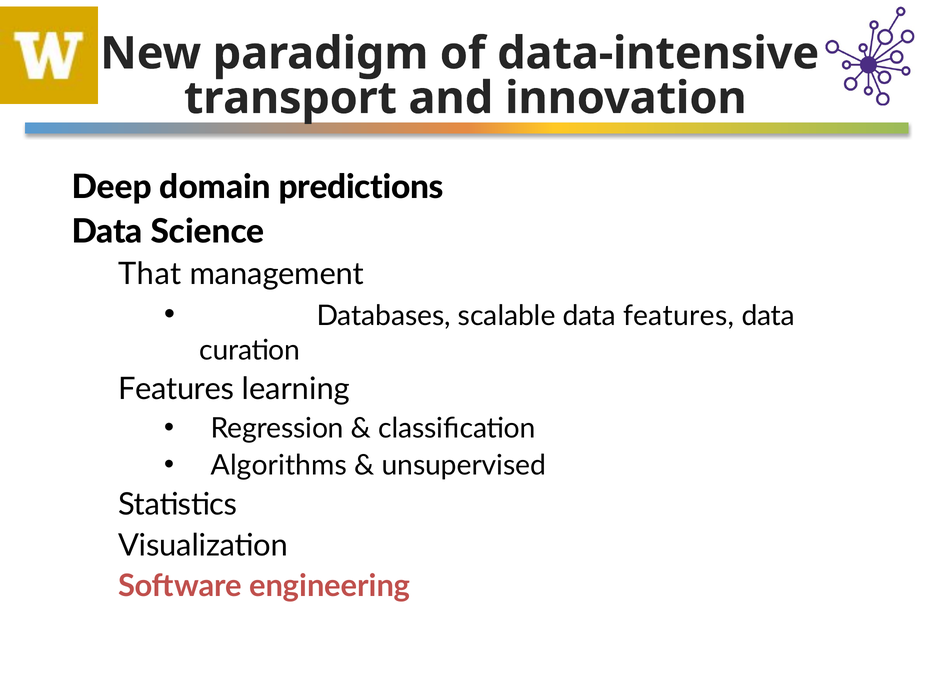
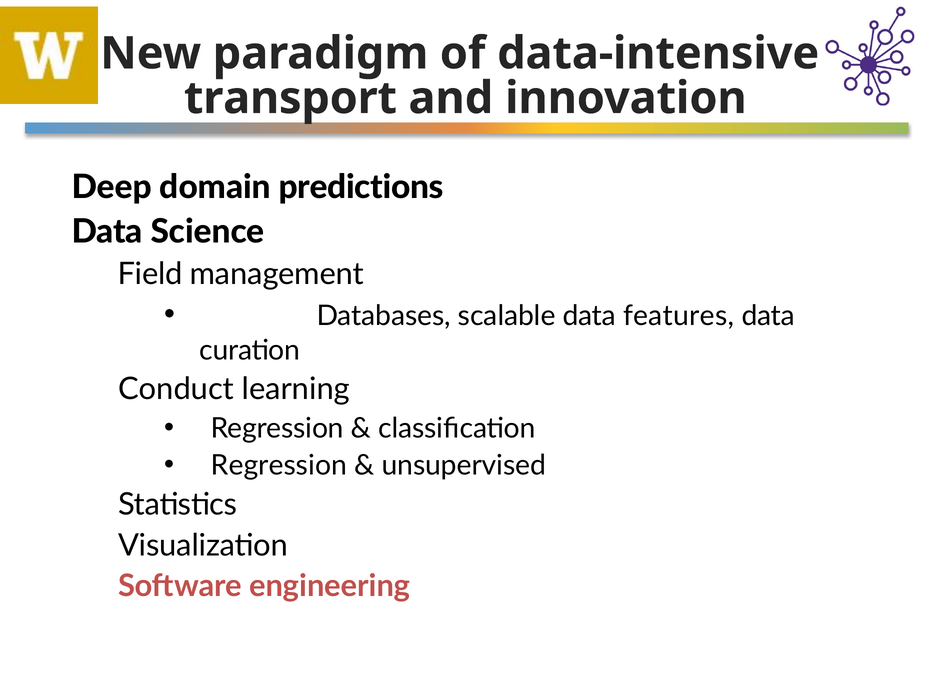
That: That -> Field
Features at (176, 389): Features -> Conduct
Algorithms at (279, 465): Algorithms -> Regression
